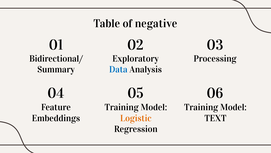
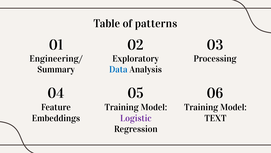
negative: negative -> patterns
Bidirectional/: Bidirectional/ -> Engineering/
Logistic colour: orange -> purple
